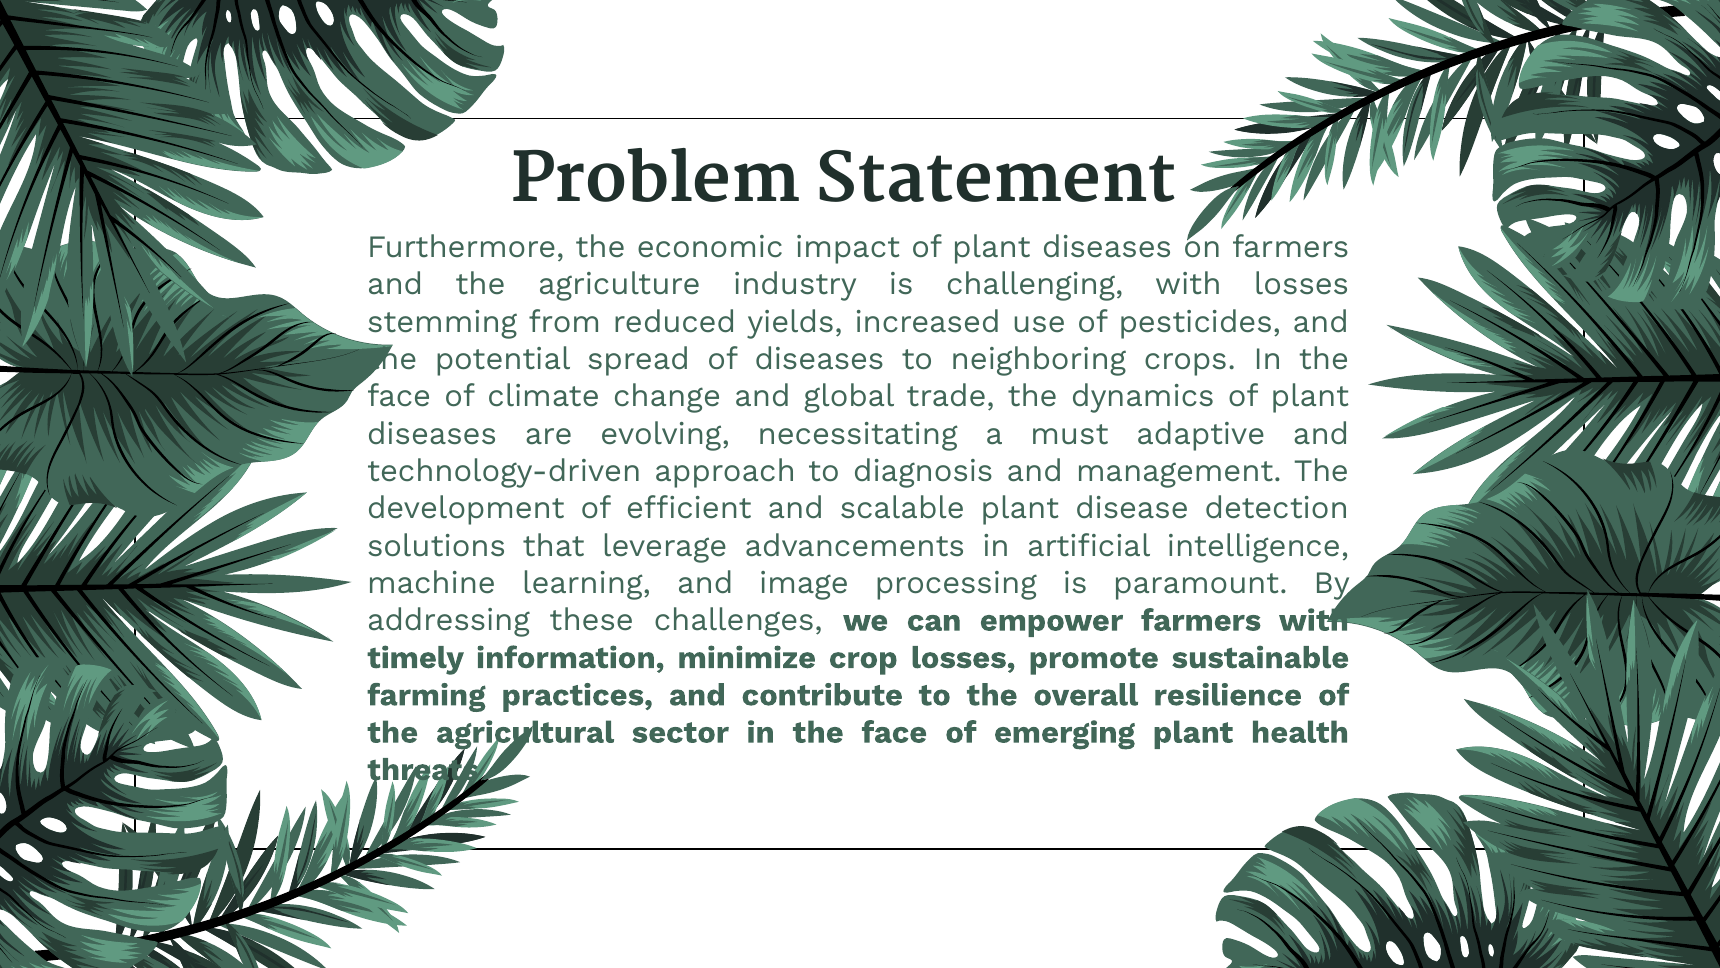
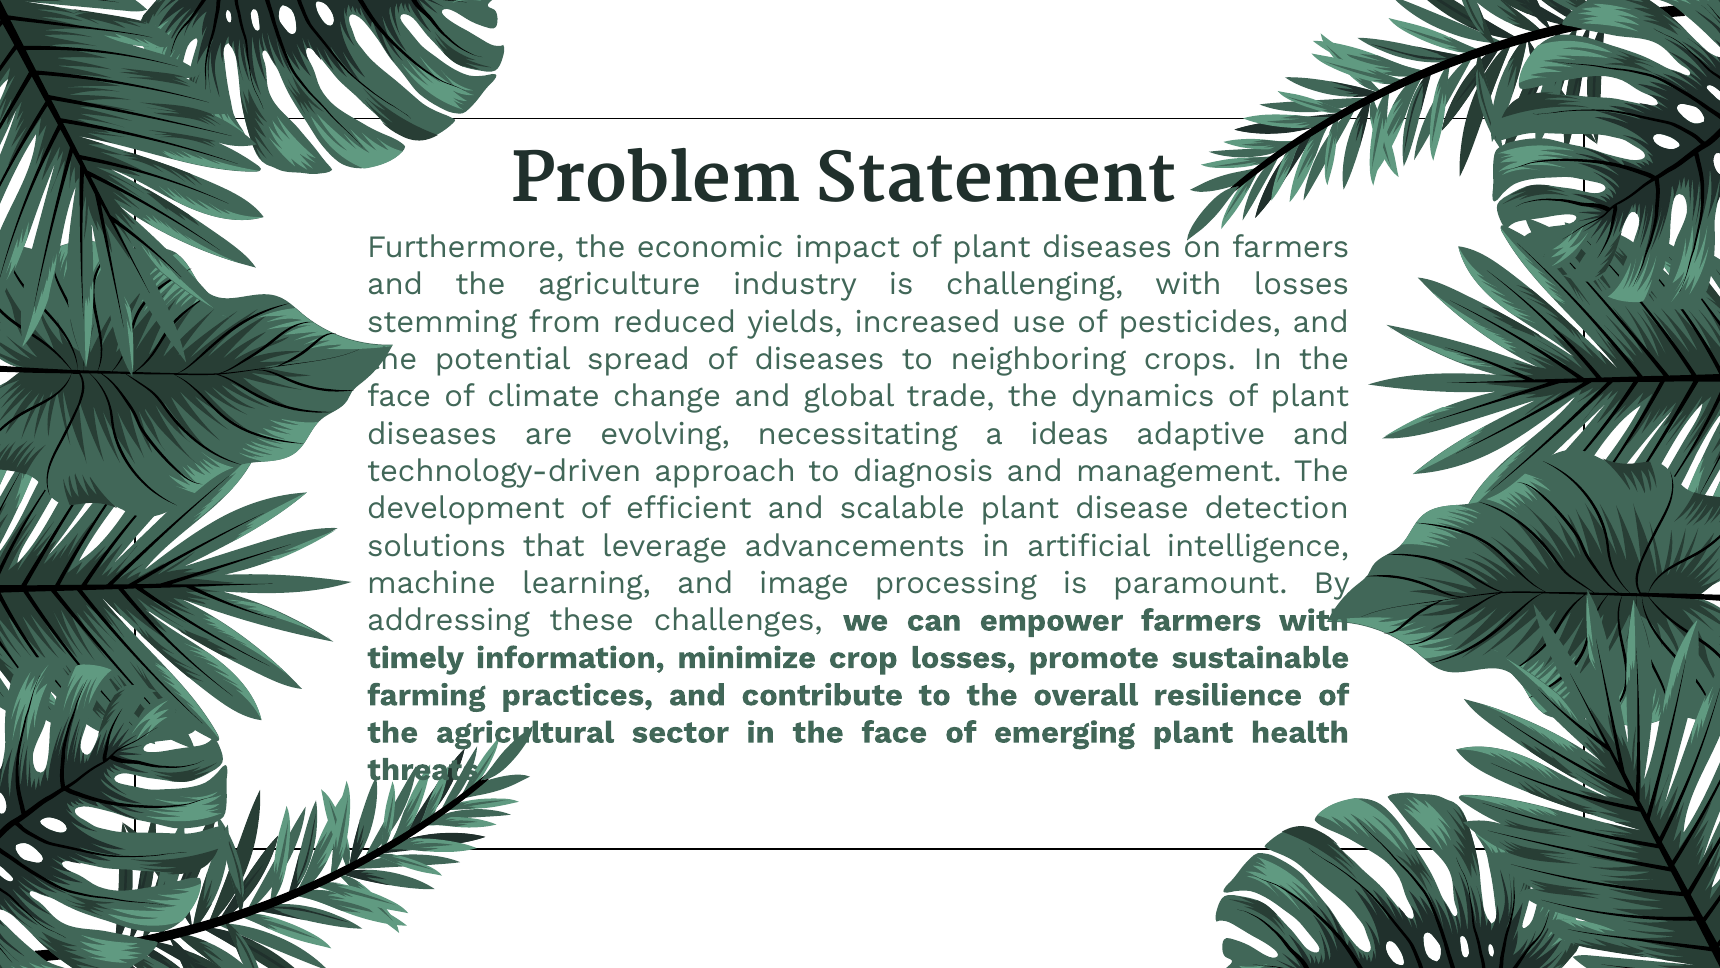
must: must -> ideas
